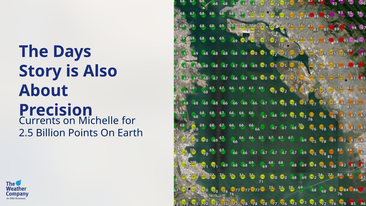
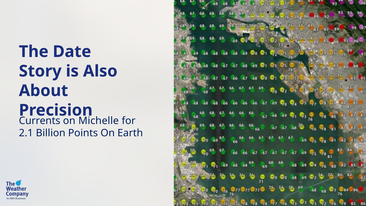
Days: Days -> Date
2.5: 2.5 -> 2.1
